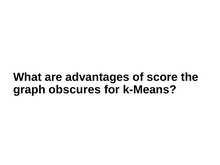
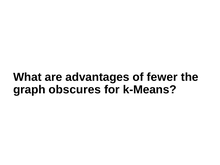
score: score -> fewer
